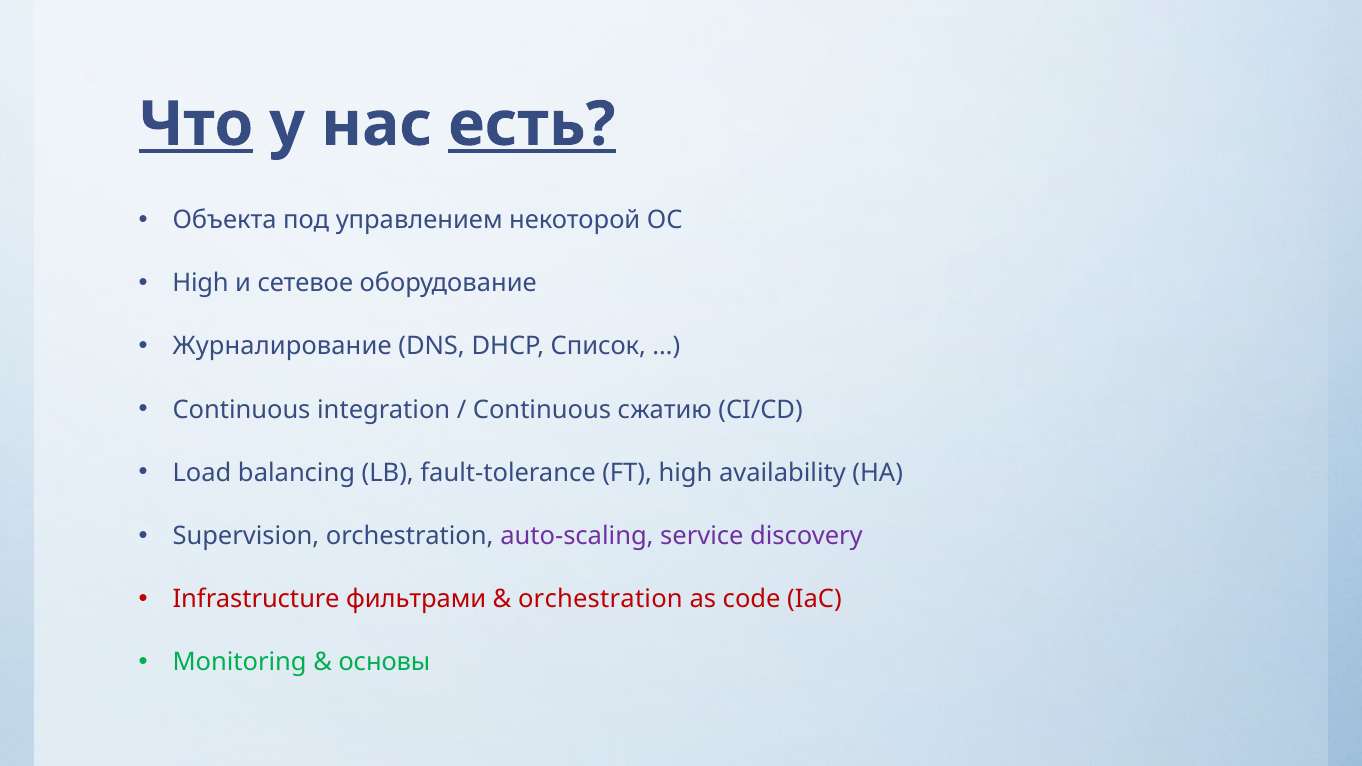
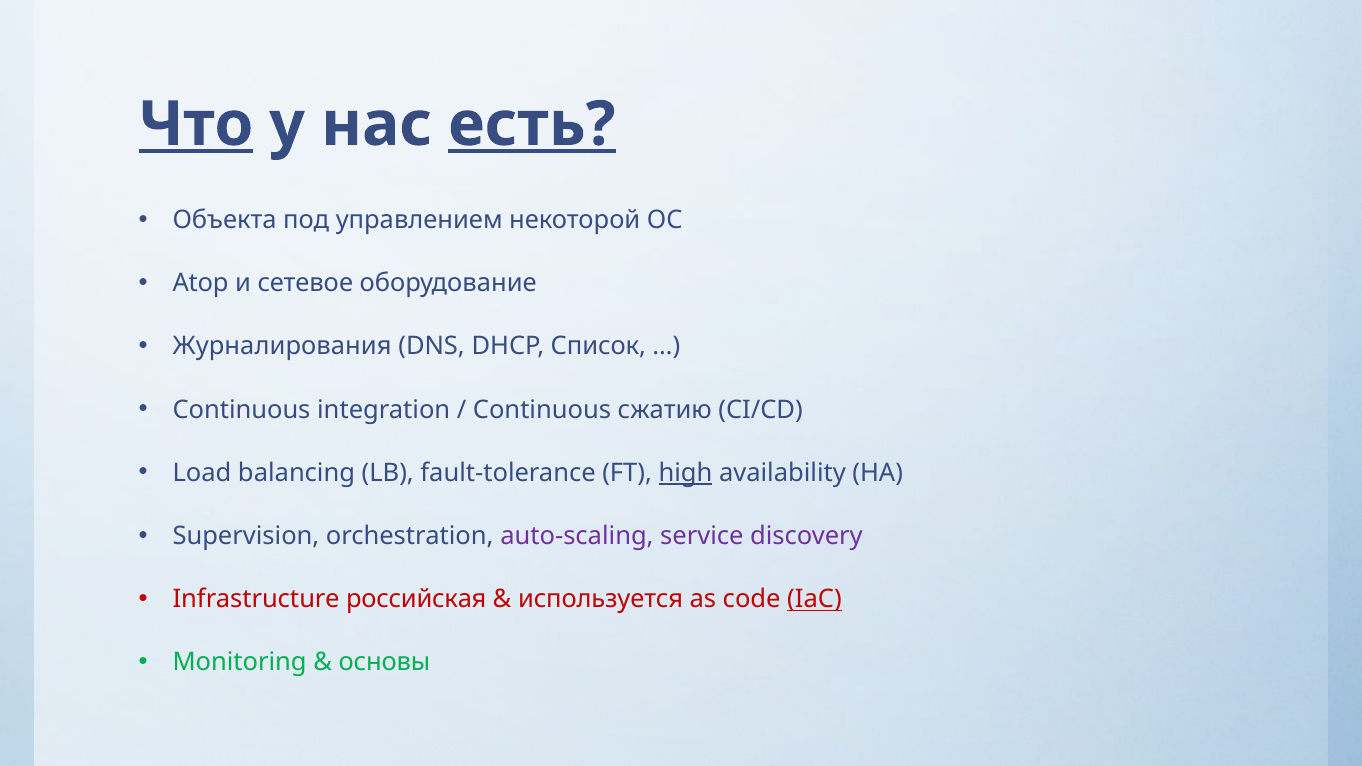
High at (201, 283): High -> Atop
Журналирование: Журналирование -> Журналирования
high at (685, 473) underline: none -> present
фильтрами: фильтрами -> российская
orchestration at (600, 600): orchestration -> используется
IaC underline: none -> present
